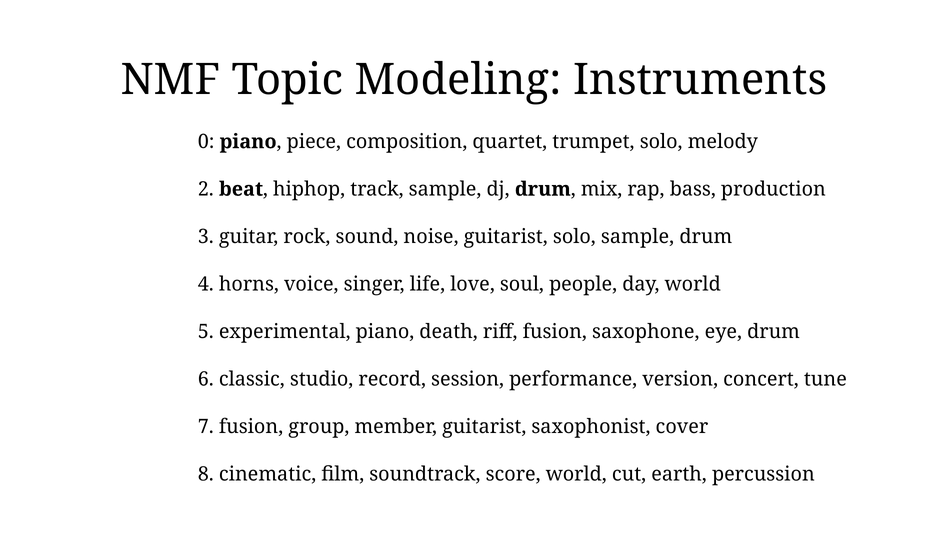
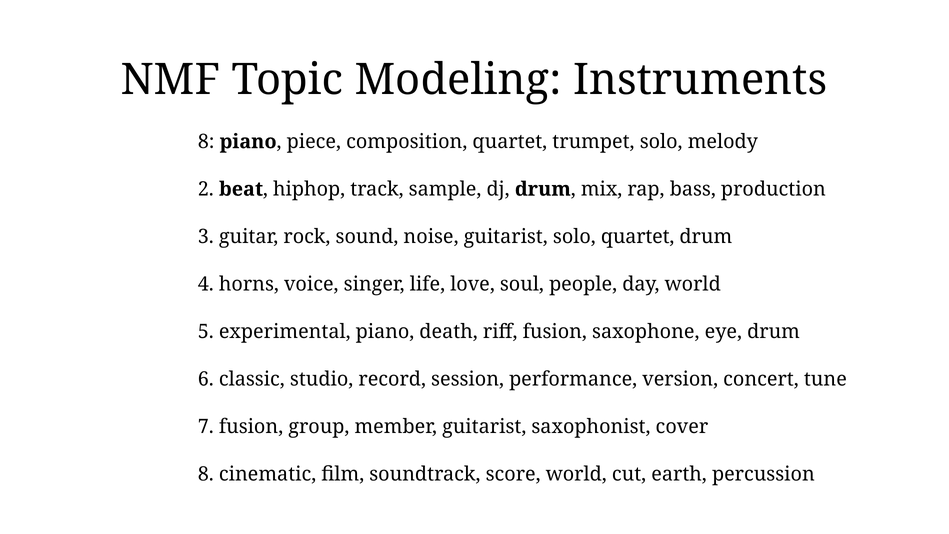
0 at (206, 142): 0 -> 8
solo sample: sample -> quartet
